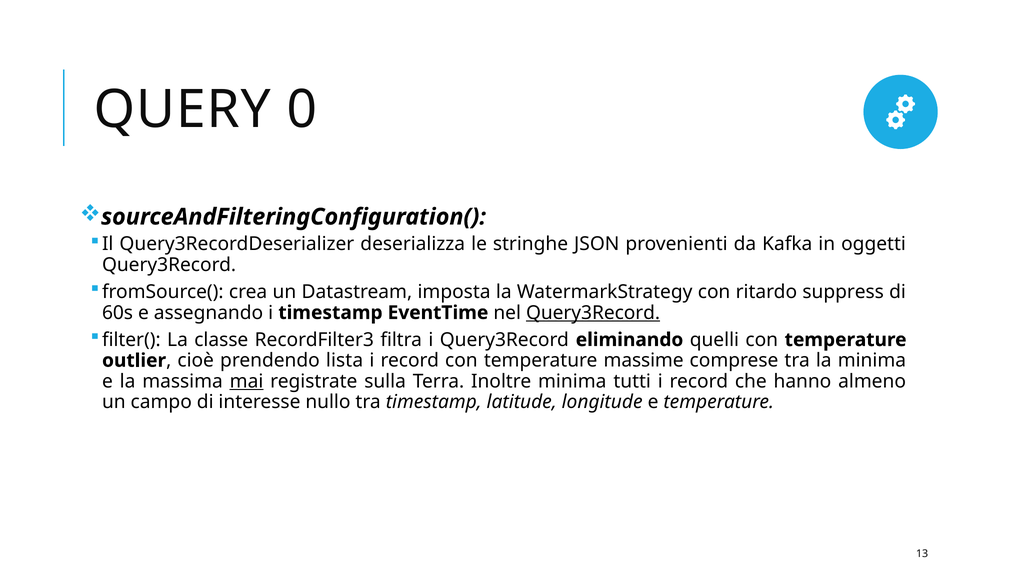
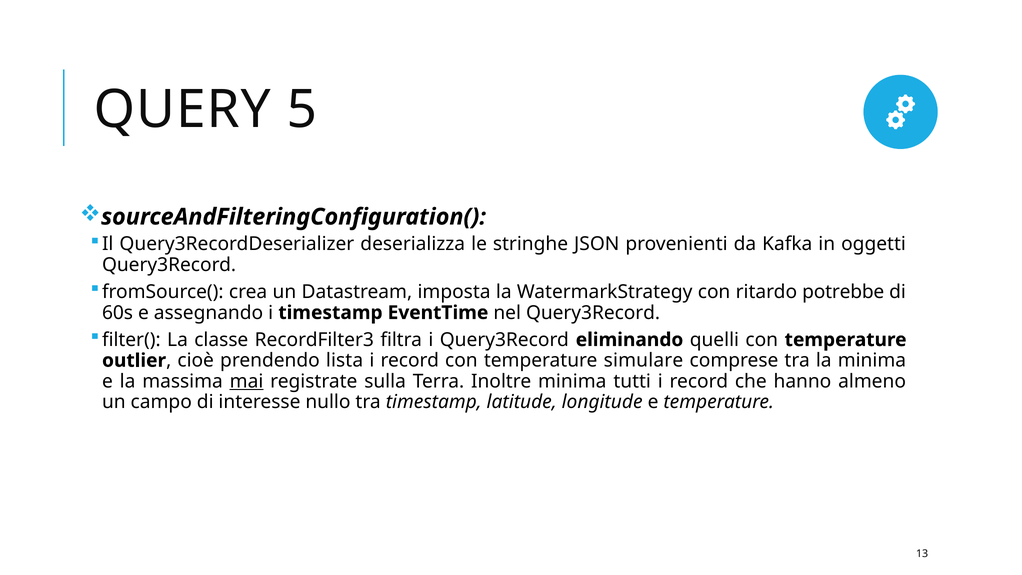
0: 0 -> 5
suppress: suppress -> potrebbe
Query3Record at (593, 313) underline: present -> none
massime: massime -> simulare
